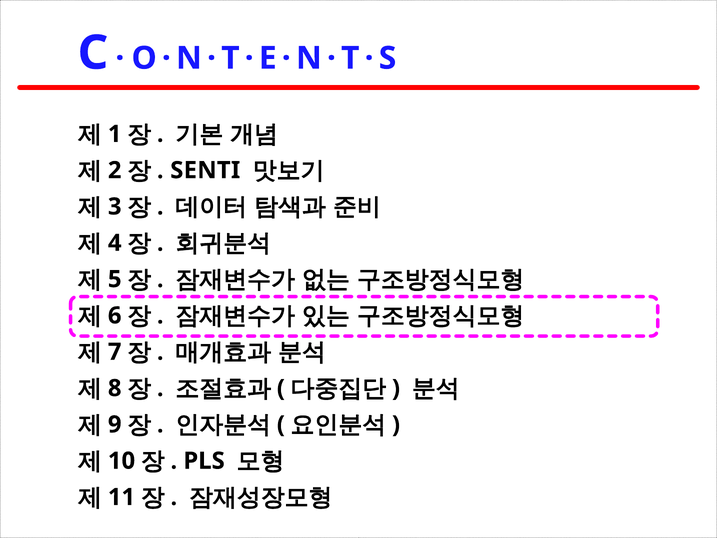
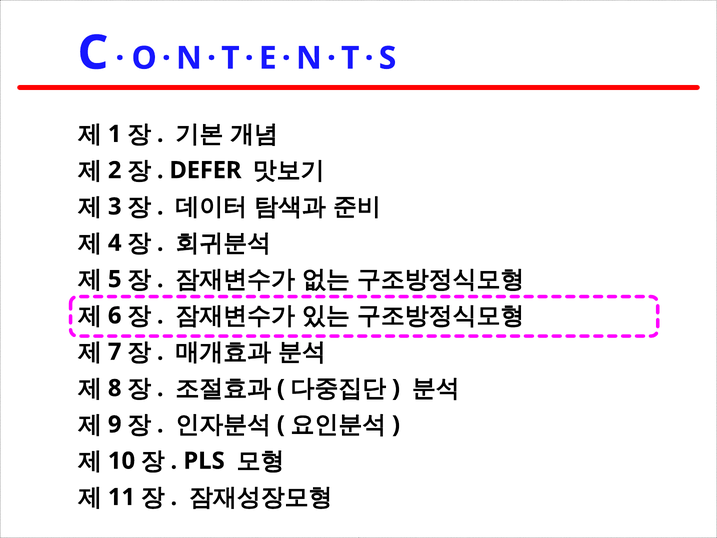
SENTI: SENTI -> DEFER
